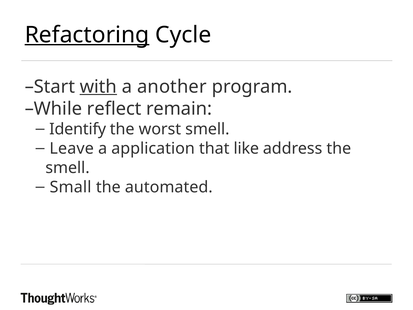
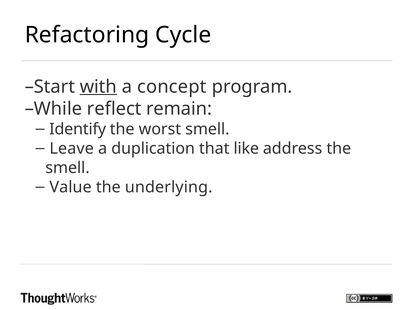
Refactoring underline: present -> none
another: another -> concept
application: application -> duplication
Small: Small -> Value
automated: automated -> underlying
